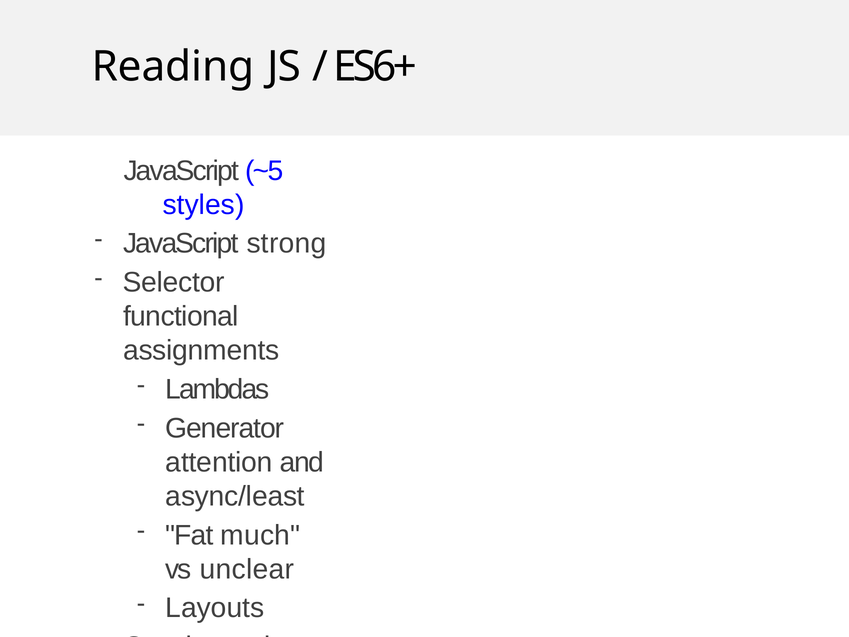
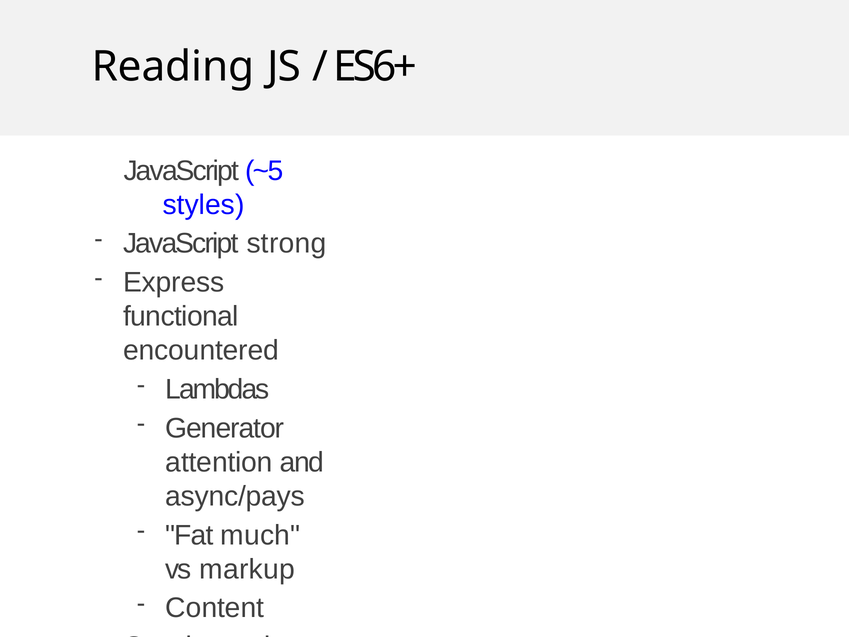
Selector: Selector -> Express
assignments: assignments -> encountered
async/least: async/least -> async/pays
unclear: unclear -> markup
Layouts: Layouts -> Content
